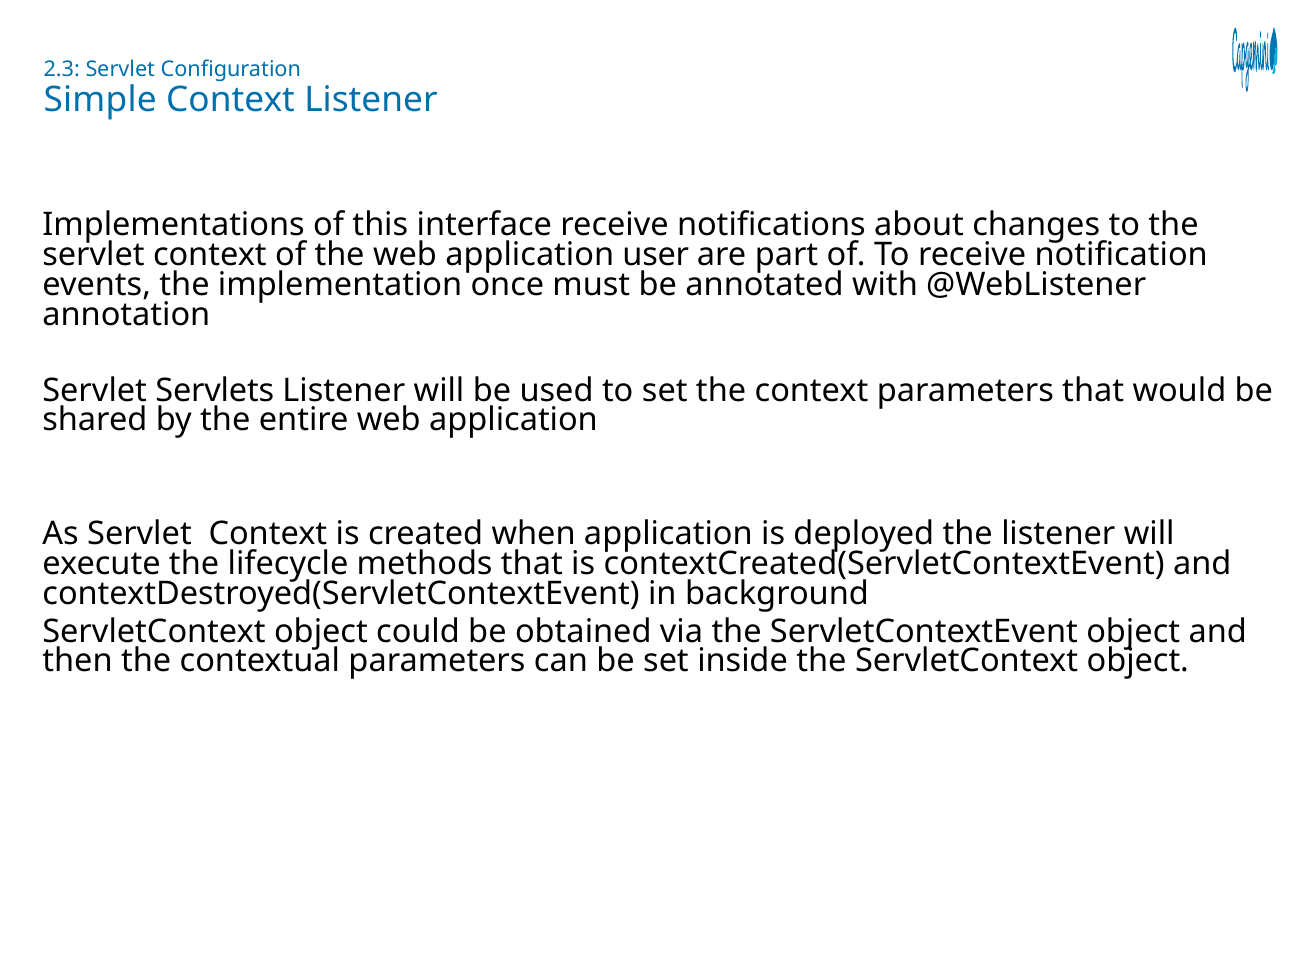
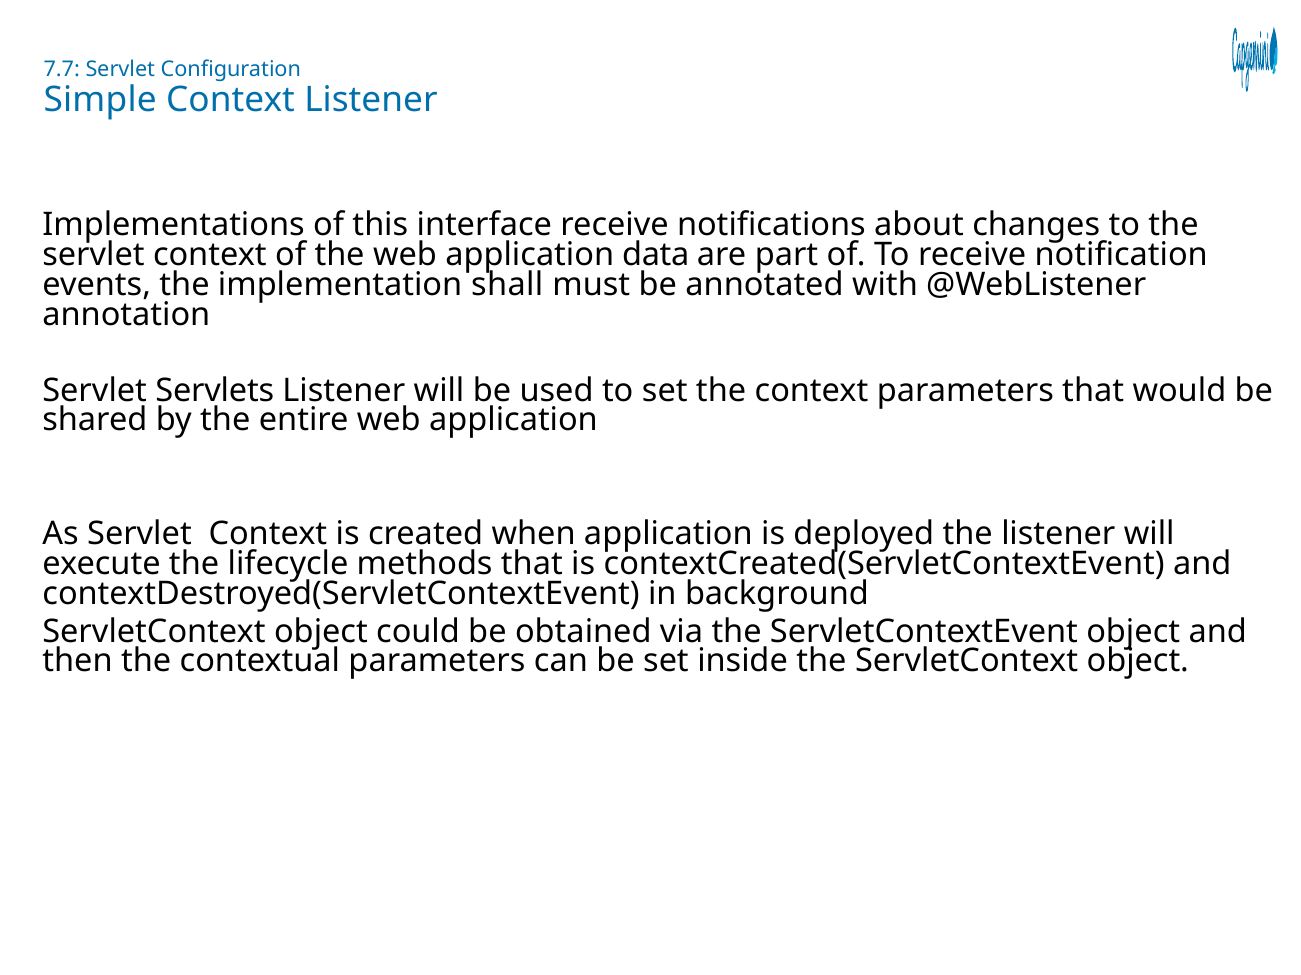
2.3: 2.3 -> 7.7
user: user -> data
once: once -> shall
